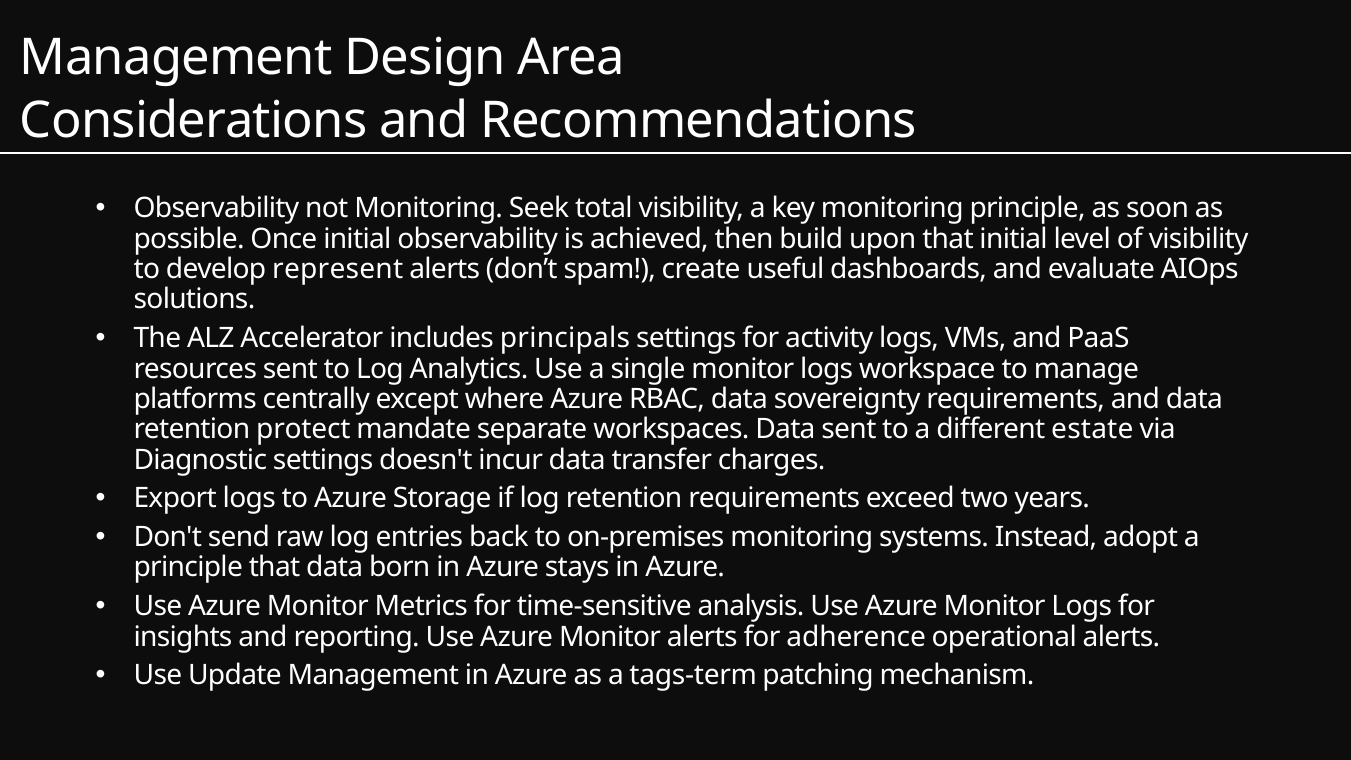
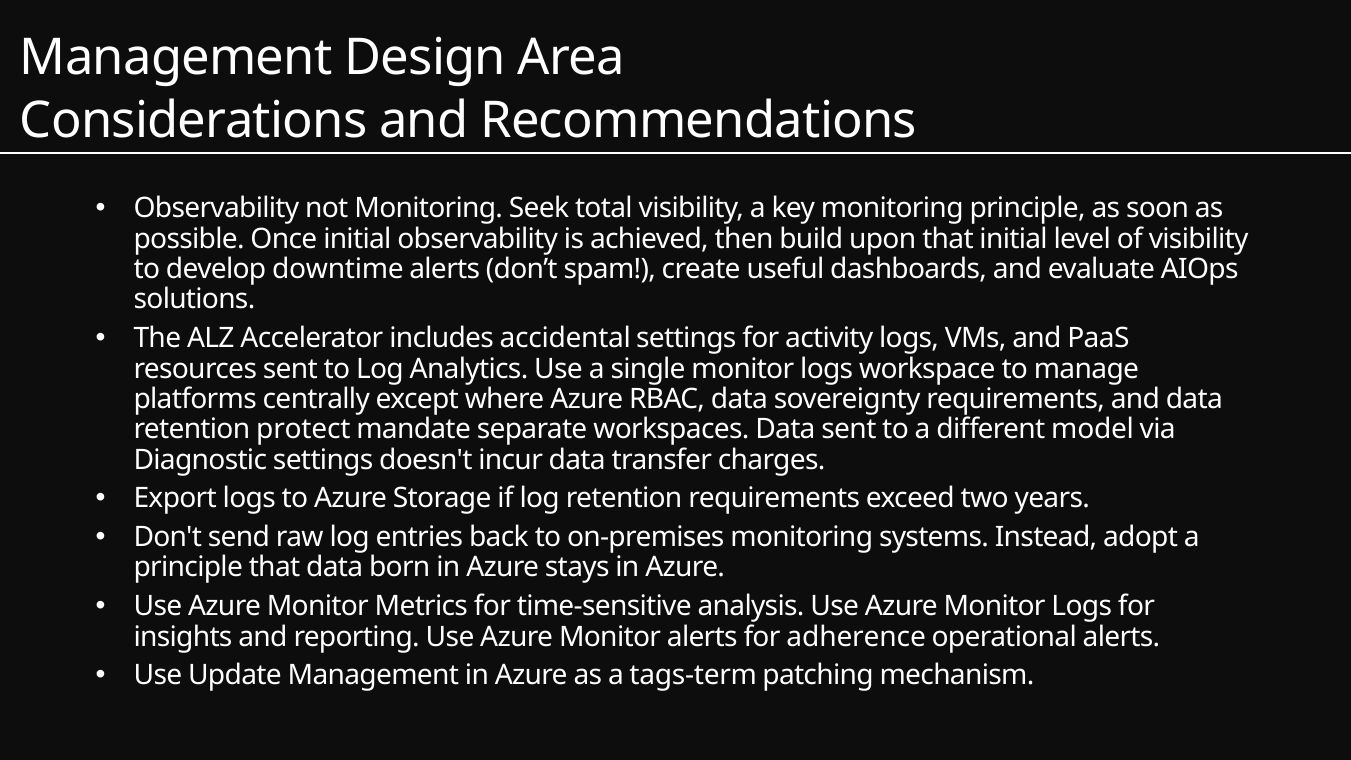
represent: represent -> downtime
principals: principals -> accidental
estate: estate -> model
